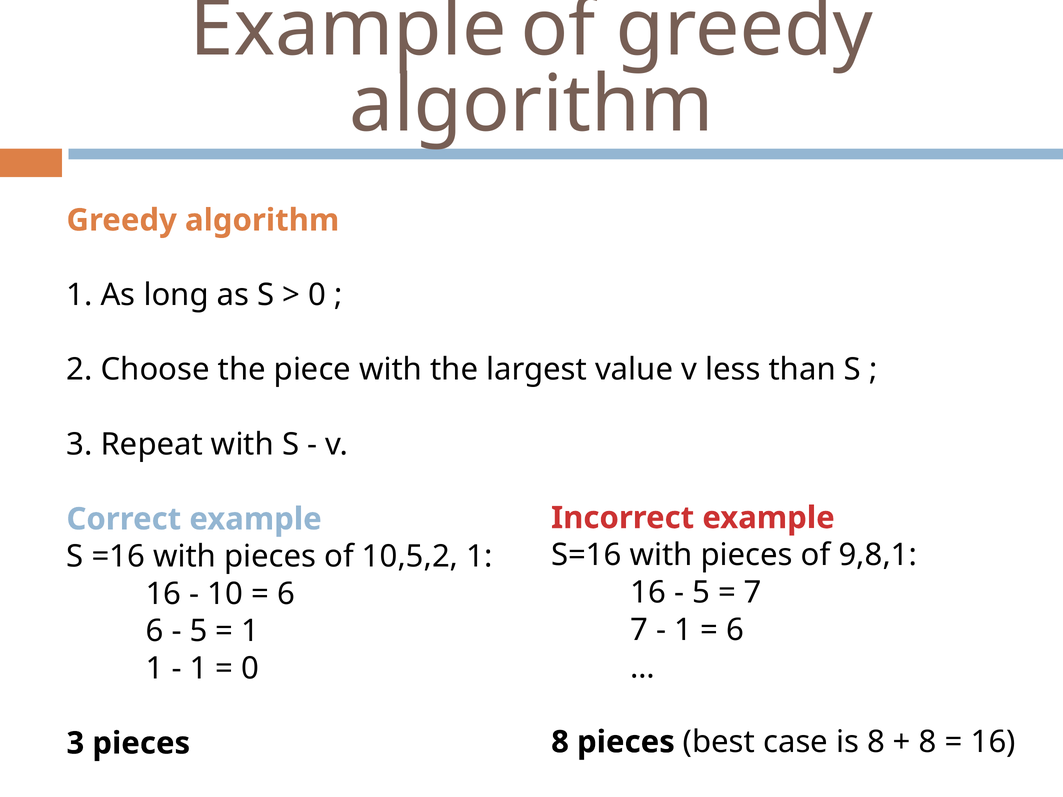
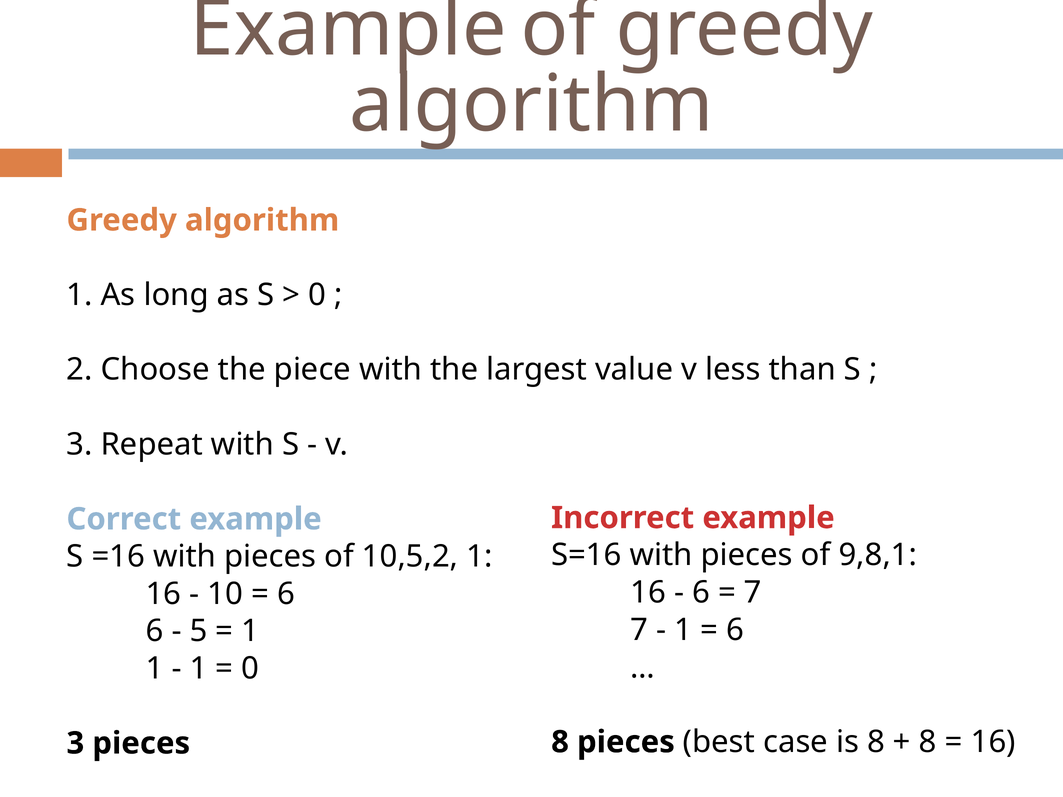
5 at (701, 593): 5 -> 6
